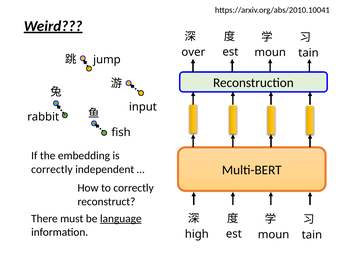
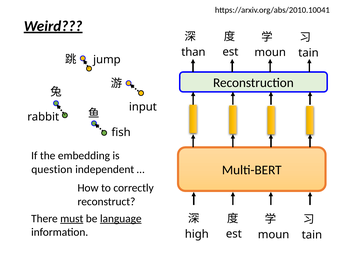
over: over -> than
correctly at (52, 169): correctly -> question
must underline: none -> present
